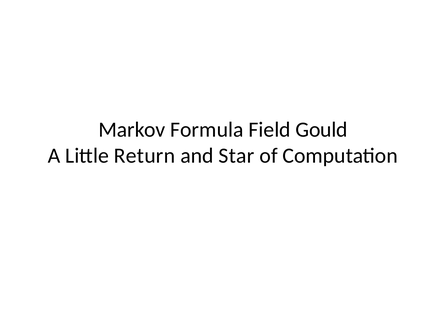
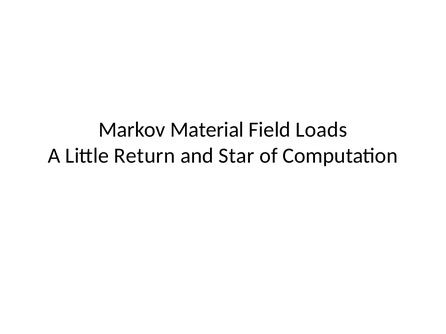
Formula: Formula -> Material
Gould: Gould -> Loads
